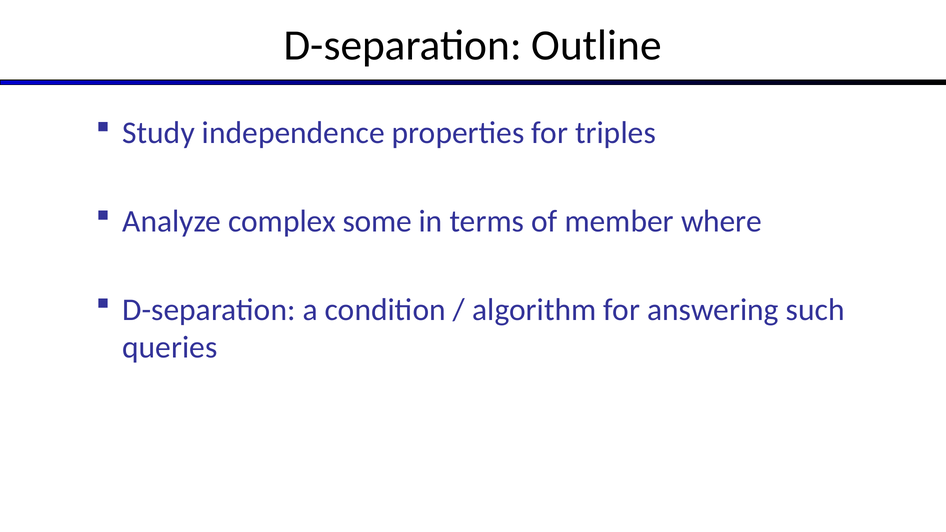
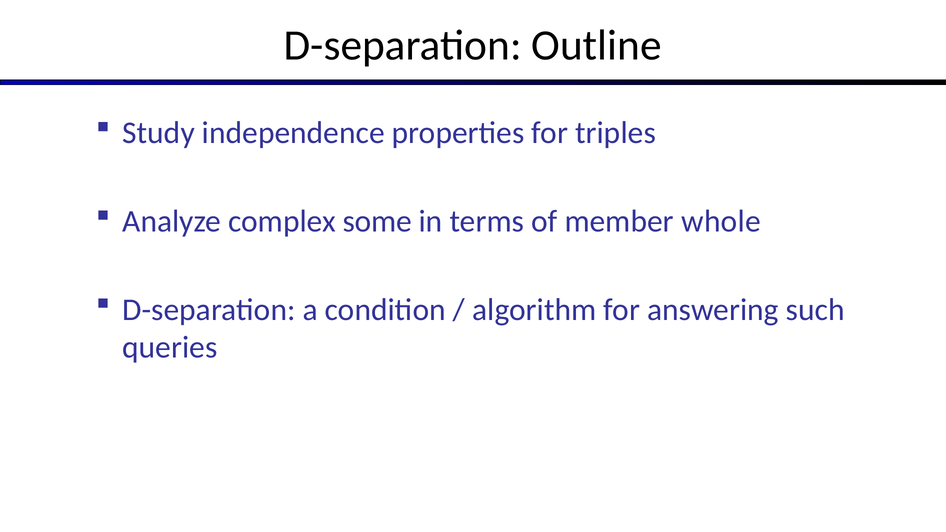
where: where -> whole
